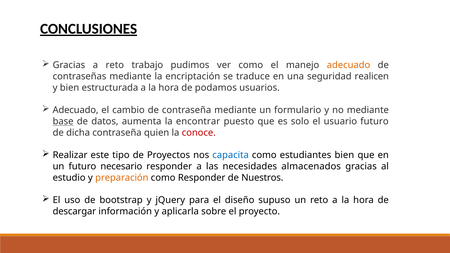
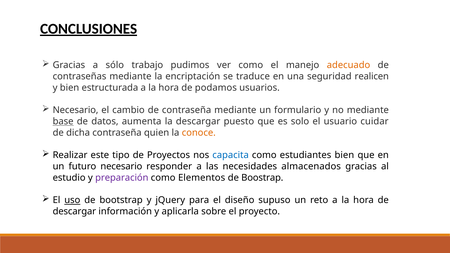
a reto: reto -> sólo
Adecuado at (76, 110): Adecuado -> Necesario
la encontrar: encontrar -> descargar
usuario futuro: futuro -> cuidar
conoce colour: red -> orange
preparación colour: orange -> purple
como Responder: Responder -> Elementos
Nuestros: Nuestros -> Boostrap
uso underline: none -> present
